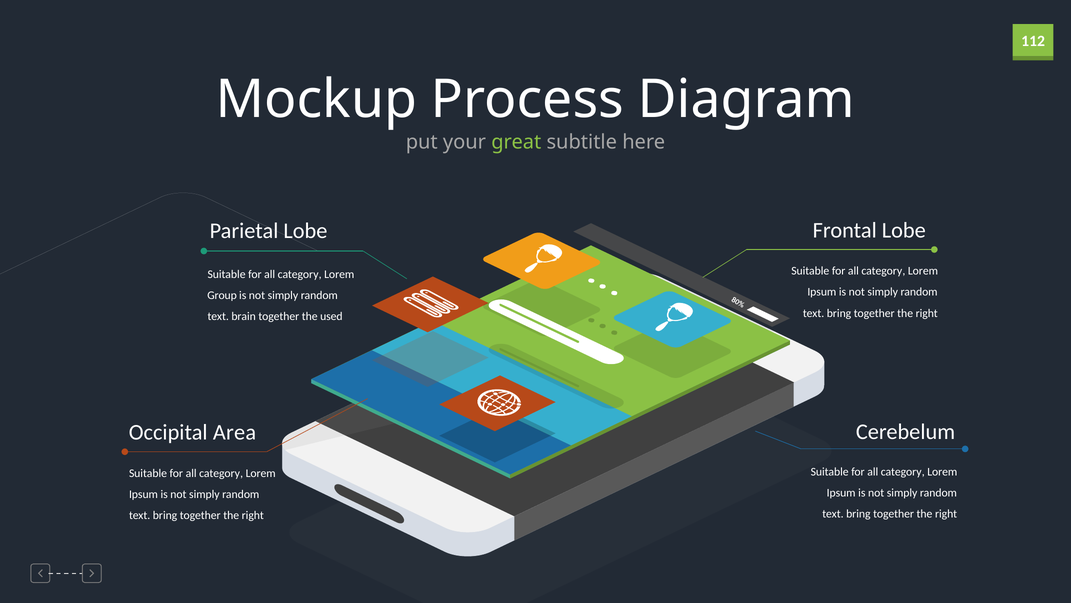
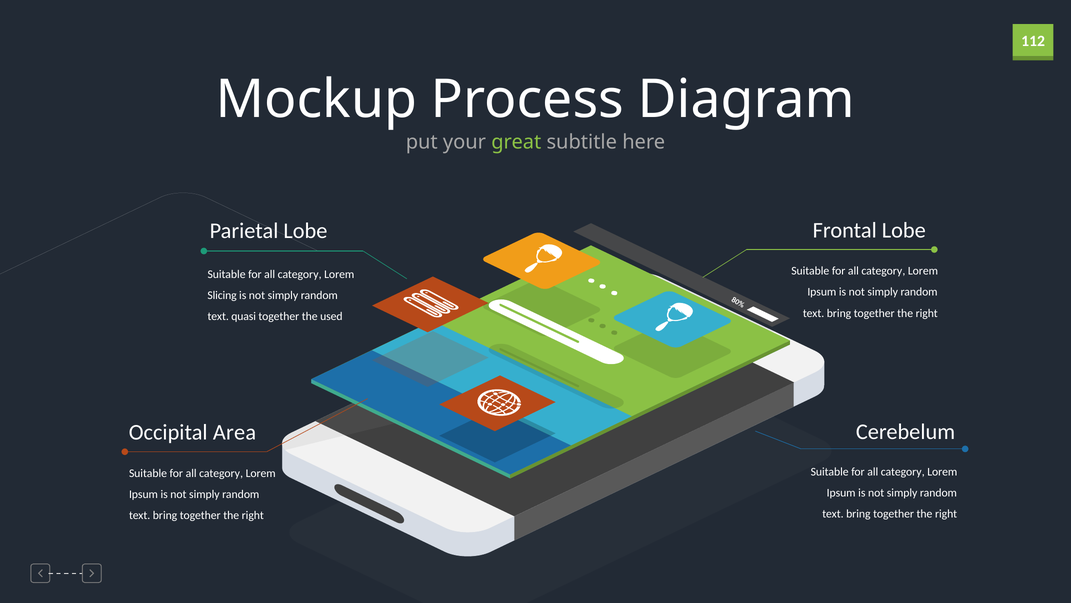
Group: Group -> Slicing
brain: brain -> quasi
